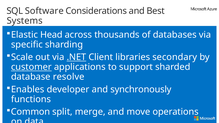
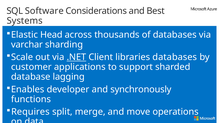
specific: specific -> varchar
libraries secondary: secondary -> databases
customer underline: present -> none
resolve: resolve -> lagging
Common: Common -> Requires
